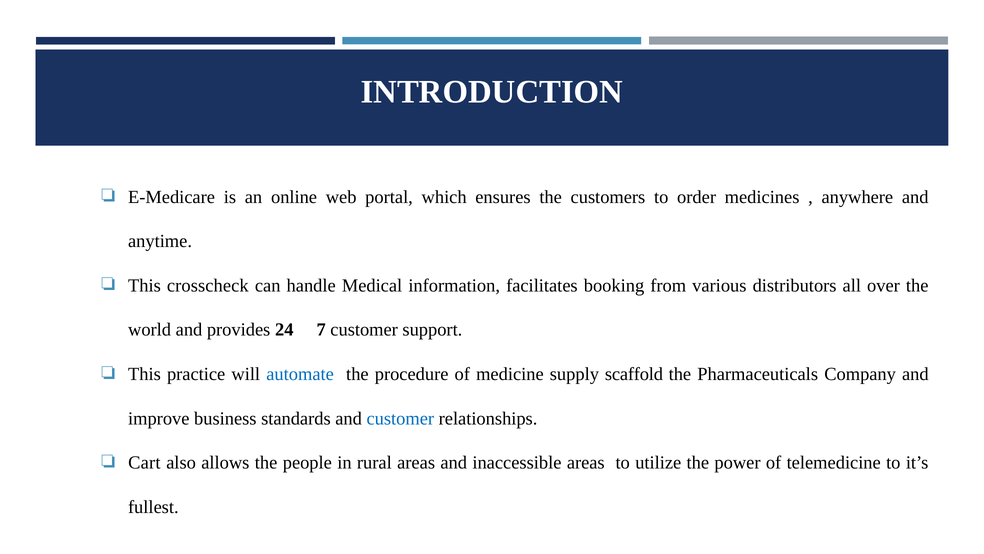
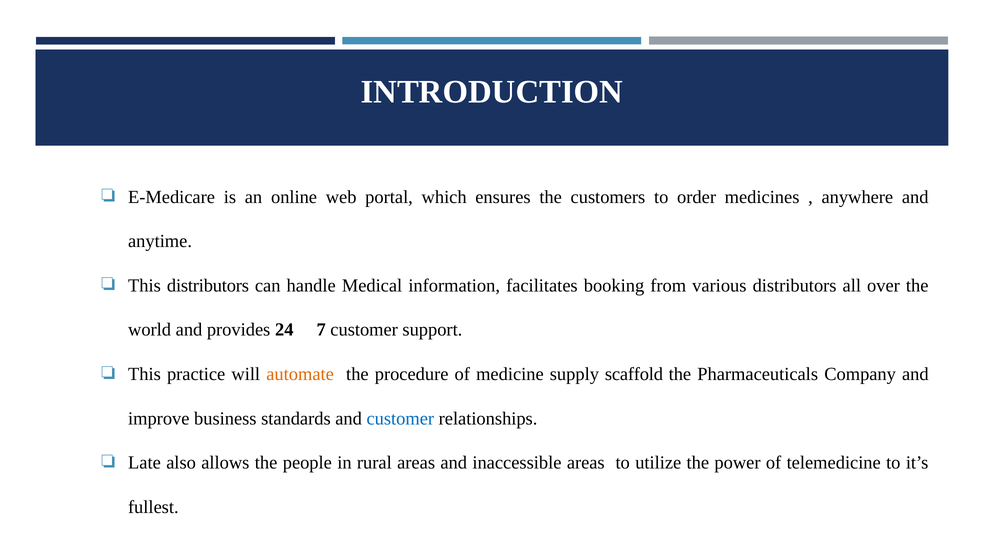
This crosscheck: crosscheck -> distributors
automate colour: blue -> orange
Cart: Cart -> Late
